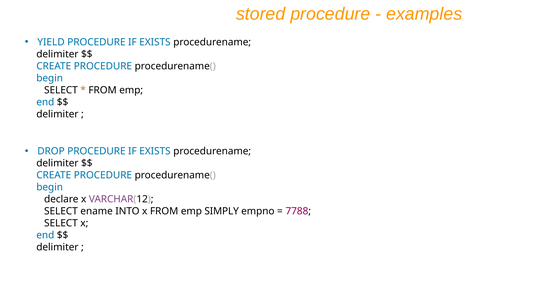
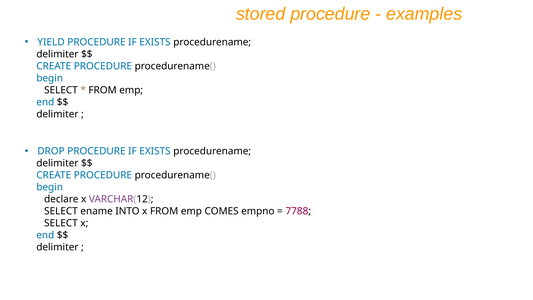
SIMPLY: SIMPLY -> COMES
